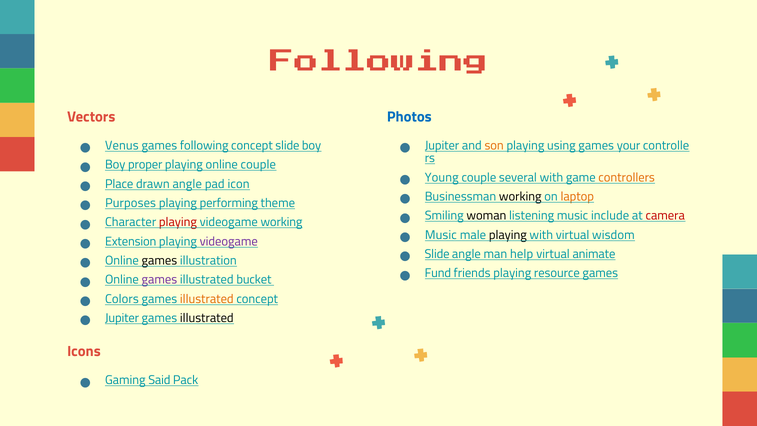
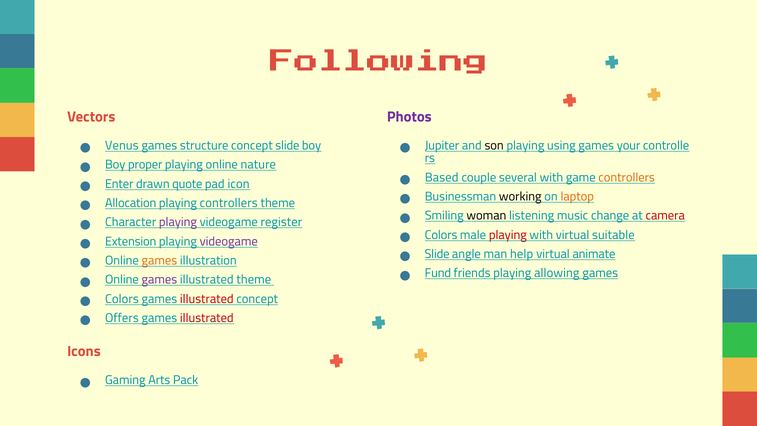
Photos colour: blue -> purple
games following: following -> structure
son colour: orange -> black
online couple: couple -> nature
Young: Young -> Based
Place: Place -> Enter
drawn angle: angle -> quote
Purposes: Purposes -> Allocation
playing performing: performing -> controllers
include: include -> change
playing at (178, 222) colour: red -> purple
videogame working: working -> register
Music at (441, 235): Music -> Colors
playing at (508, 235) colour: black -> red
wisdom: wisdom -> suitable
games at (159, 261) colour: black -> orange
resource: resource -> allowing
illustrated bucket: bucket -> theme
illustrated at (207, 299) colour: orange -> red
Jupiter at (122, 318): Jupiter -> Offers
illustrated at (207, 318) colour: black -> red
Said: Said -> Arts
